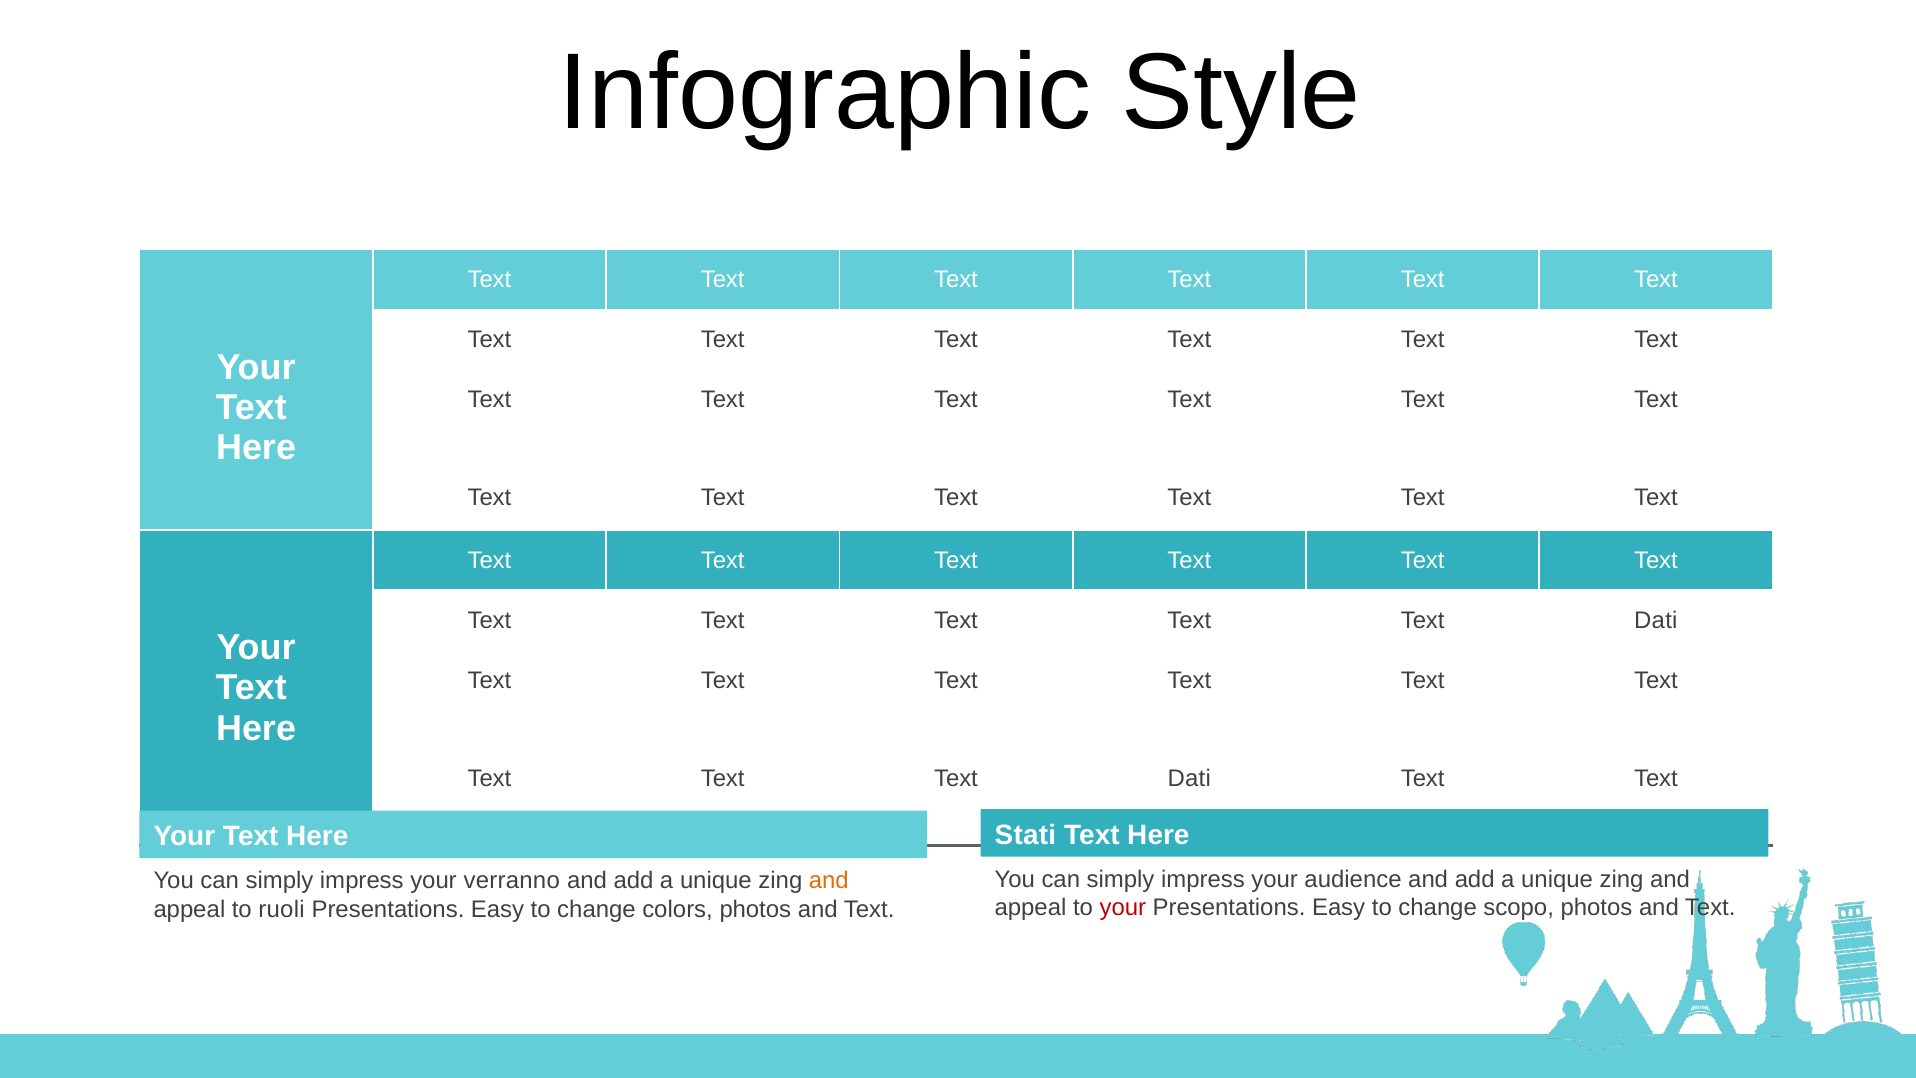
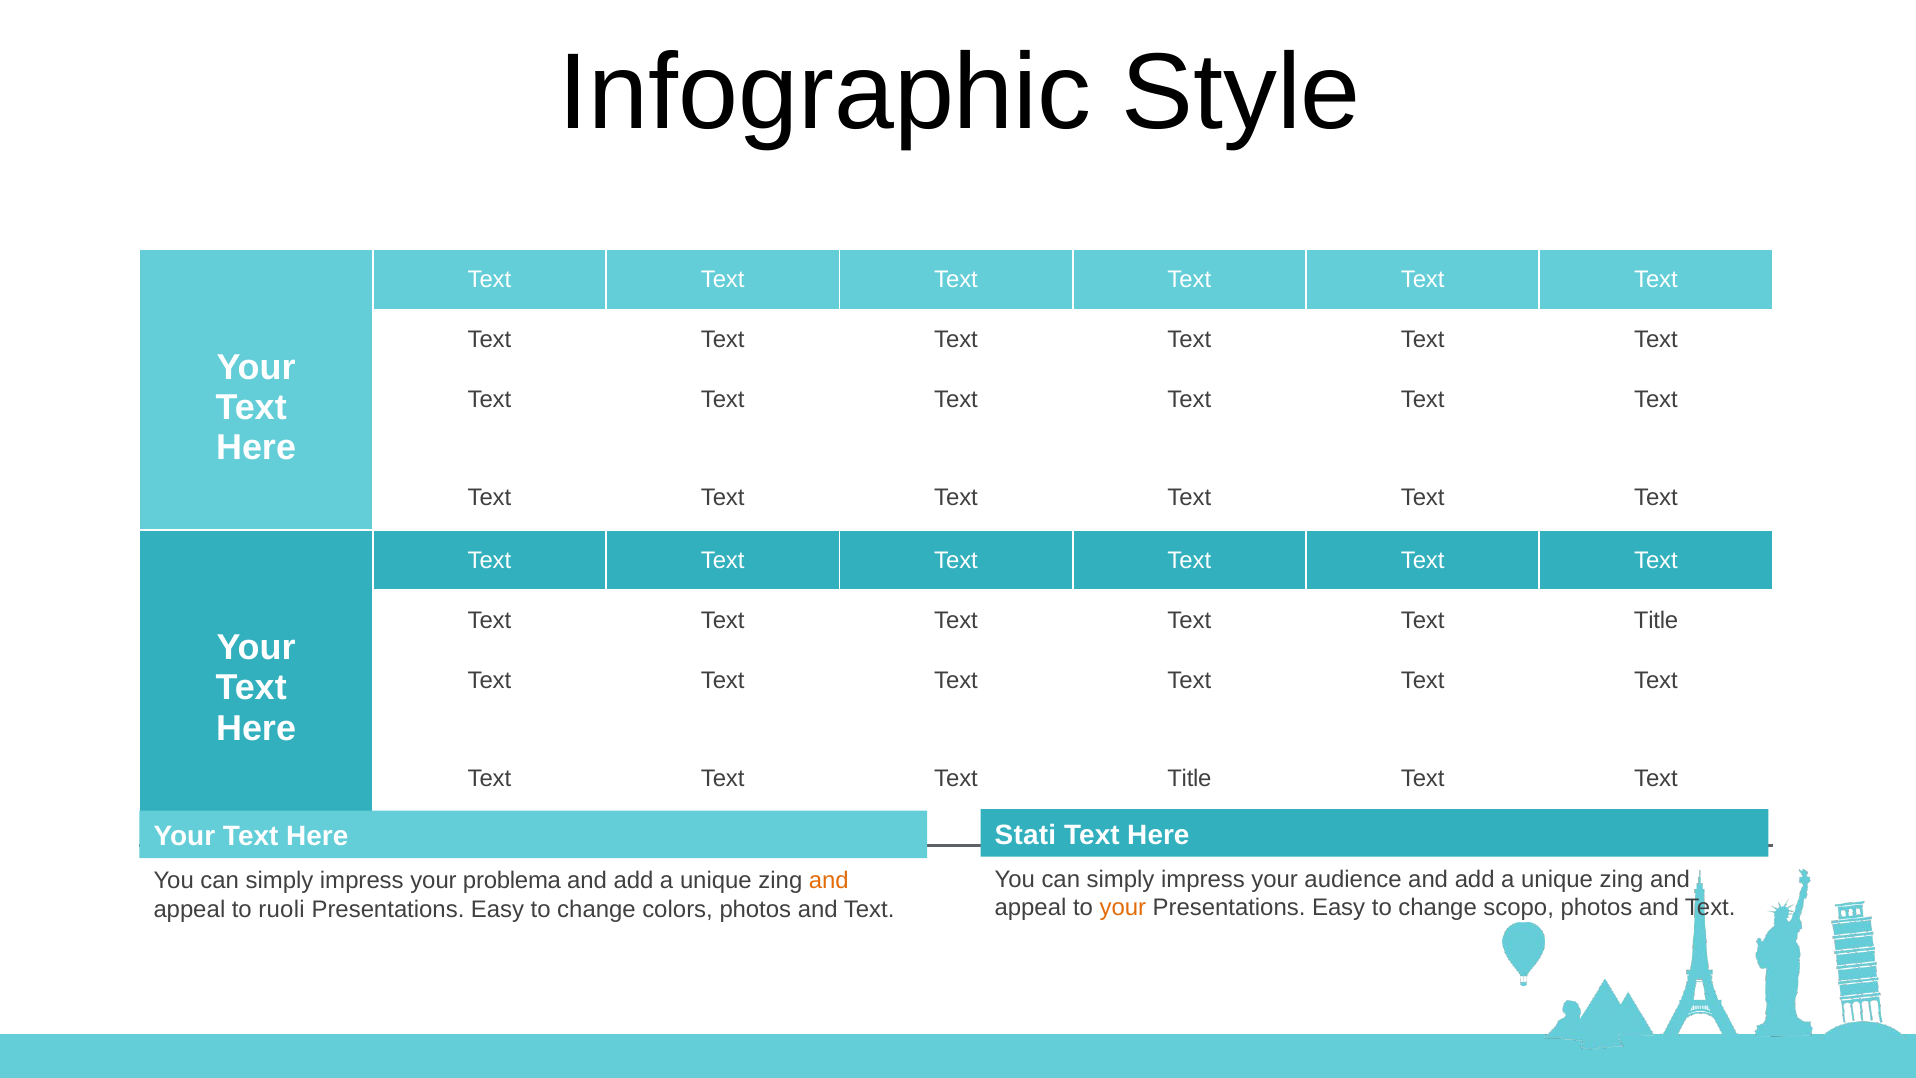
Dati at (1656, 620): Dati -> Title
Dati at (1189, 778): Dati -> Title
verranno: verranno -> problema
your at (1123, 908) colour: red -> orange
